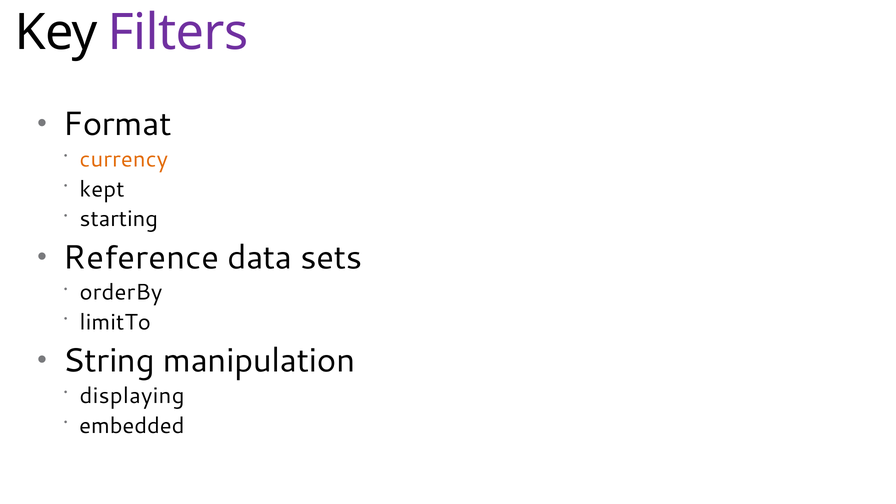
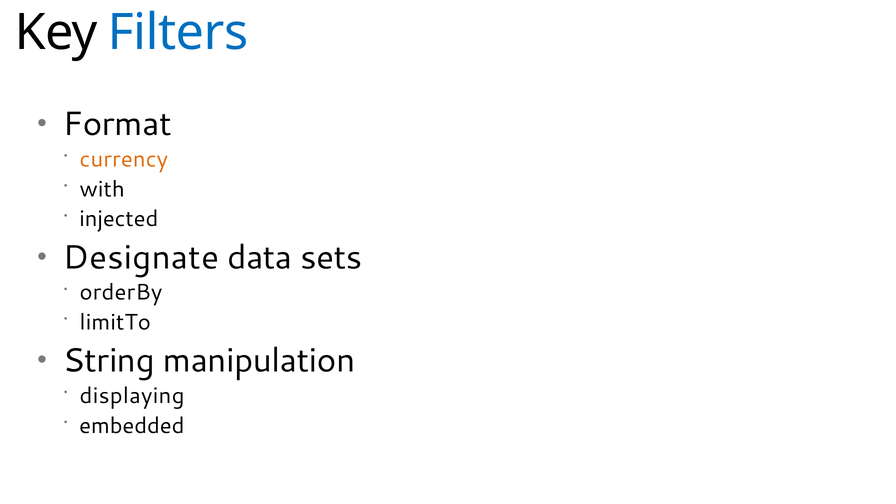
Filters colour: purple -> blue
kept: kept -> with
starting: starting -> injected
Reference: Reference -> Designate
